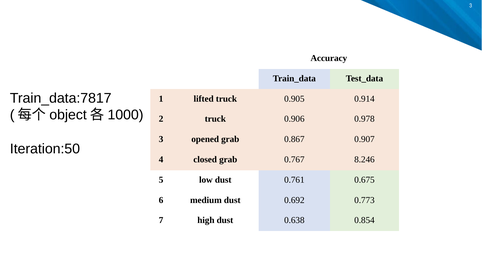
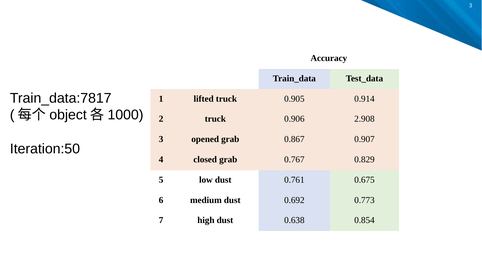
0.978: 0.978 -> 2.908
8.246: 8.246 -> 0.829
